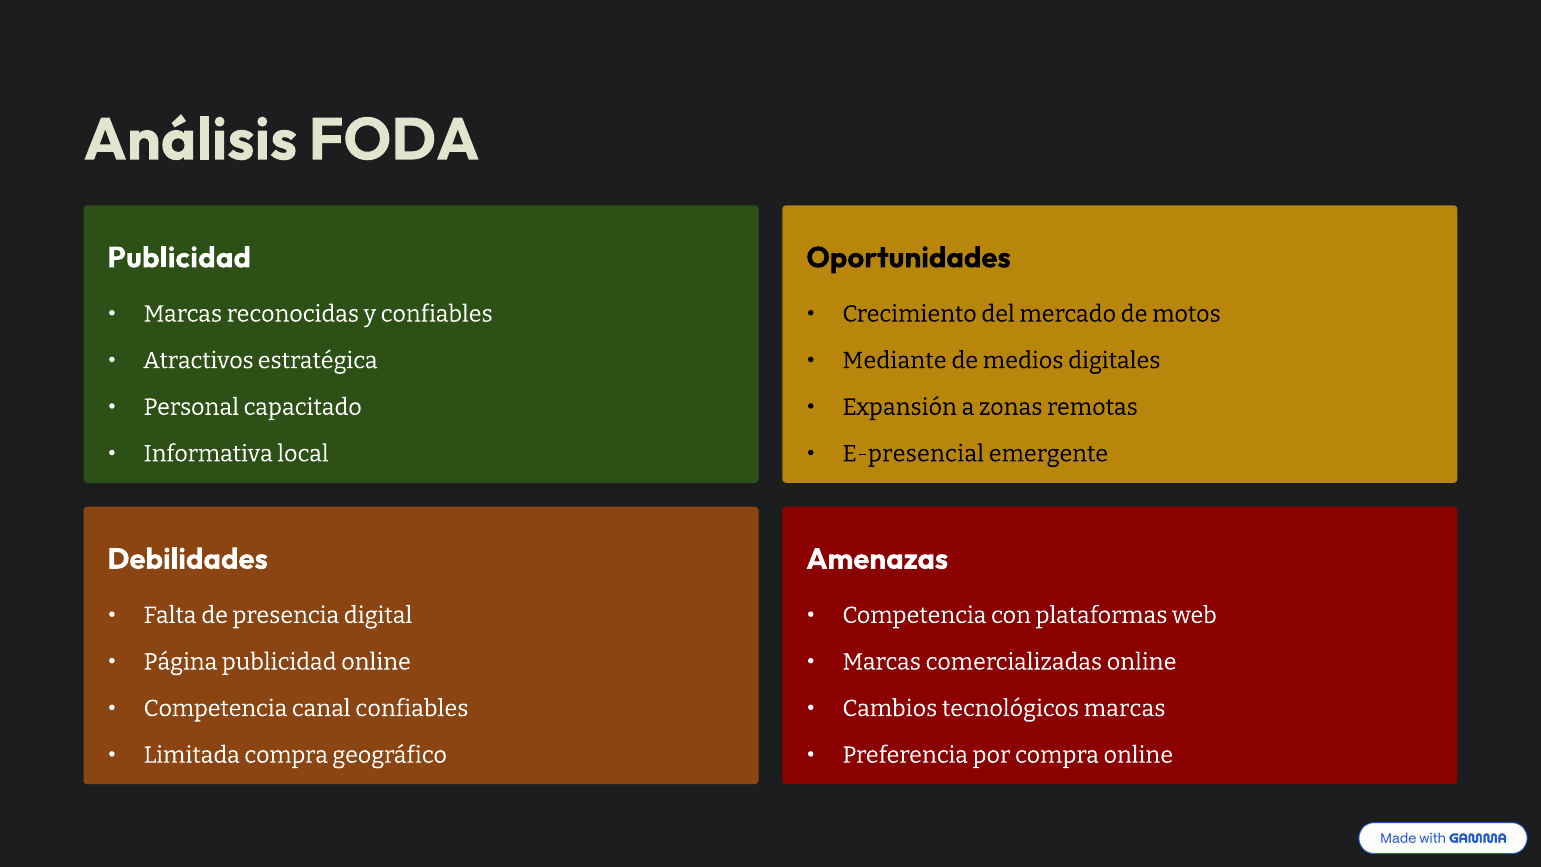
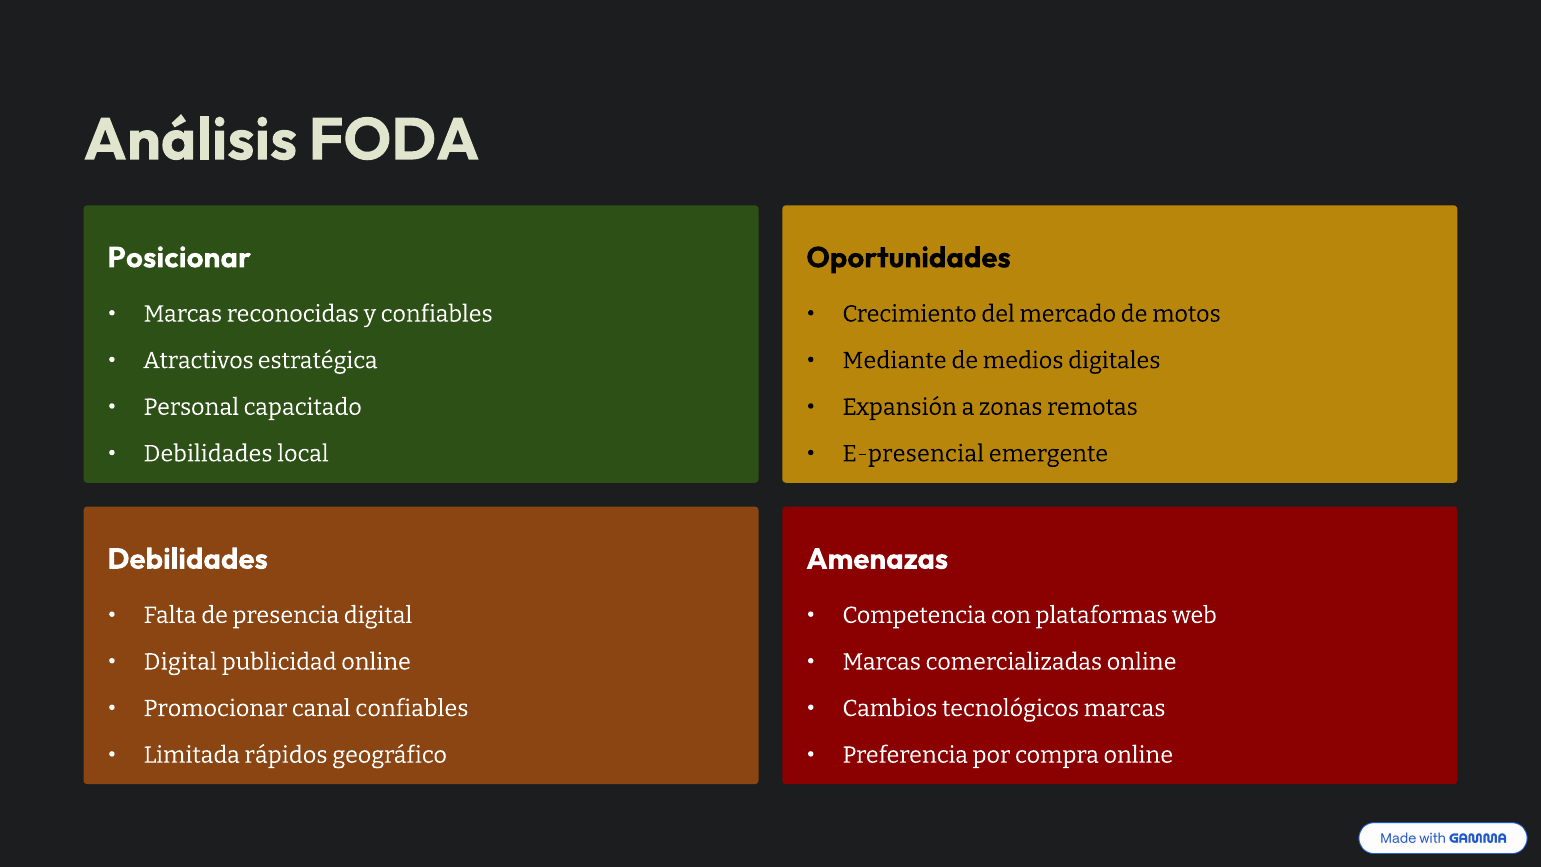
Publicidad at (179, 258): Publicidad -> Posicionar
Informativa at (208, 454): Informativa -> Debilidades
Página at (180, 662): Página -> Digital
Competencia at (215, 708): Competencia -> Promocionar
Limitada compra: compra -> rápidos
